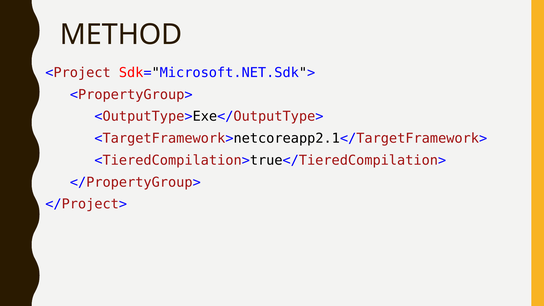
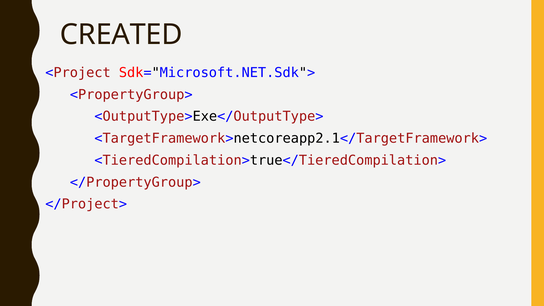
METHOD: METHOD -> CREATED
